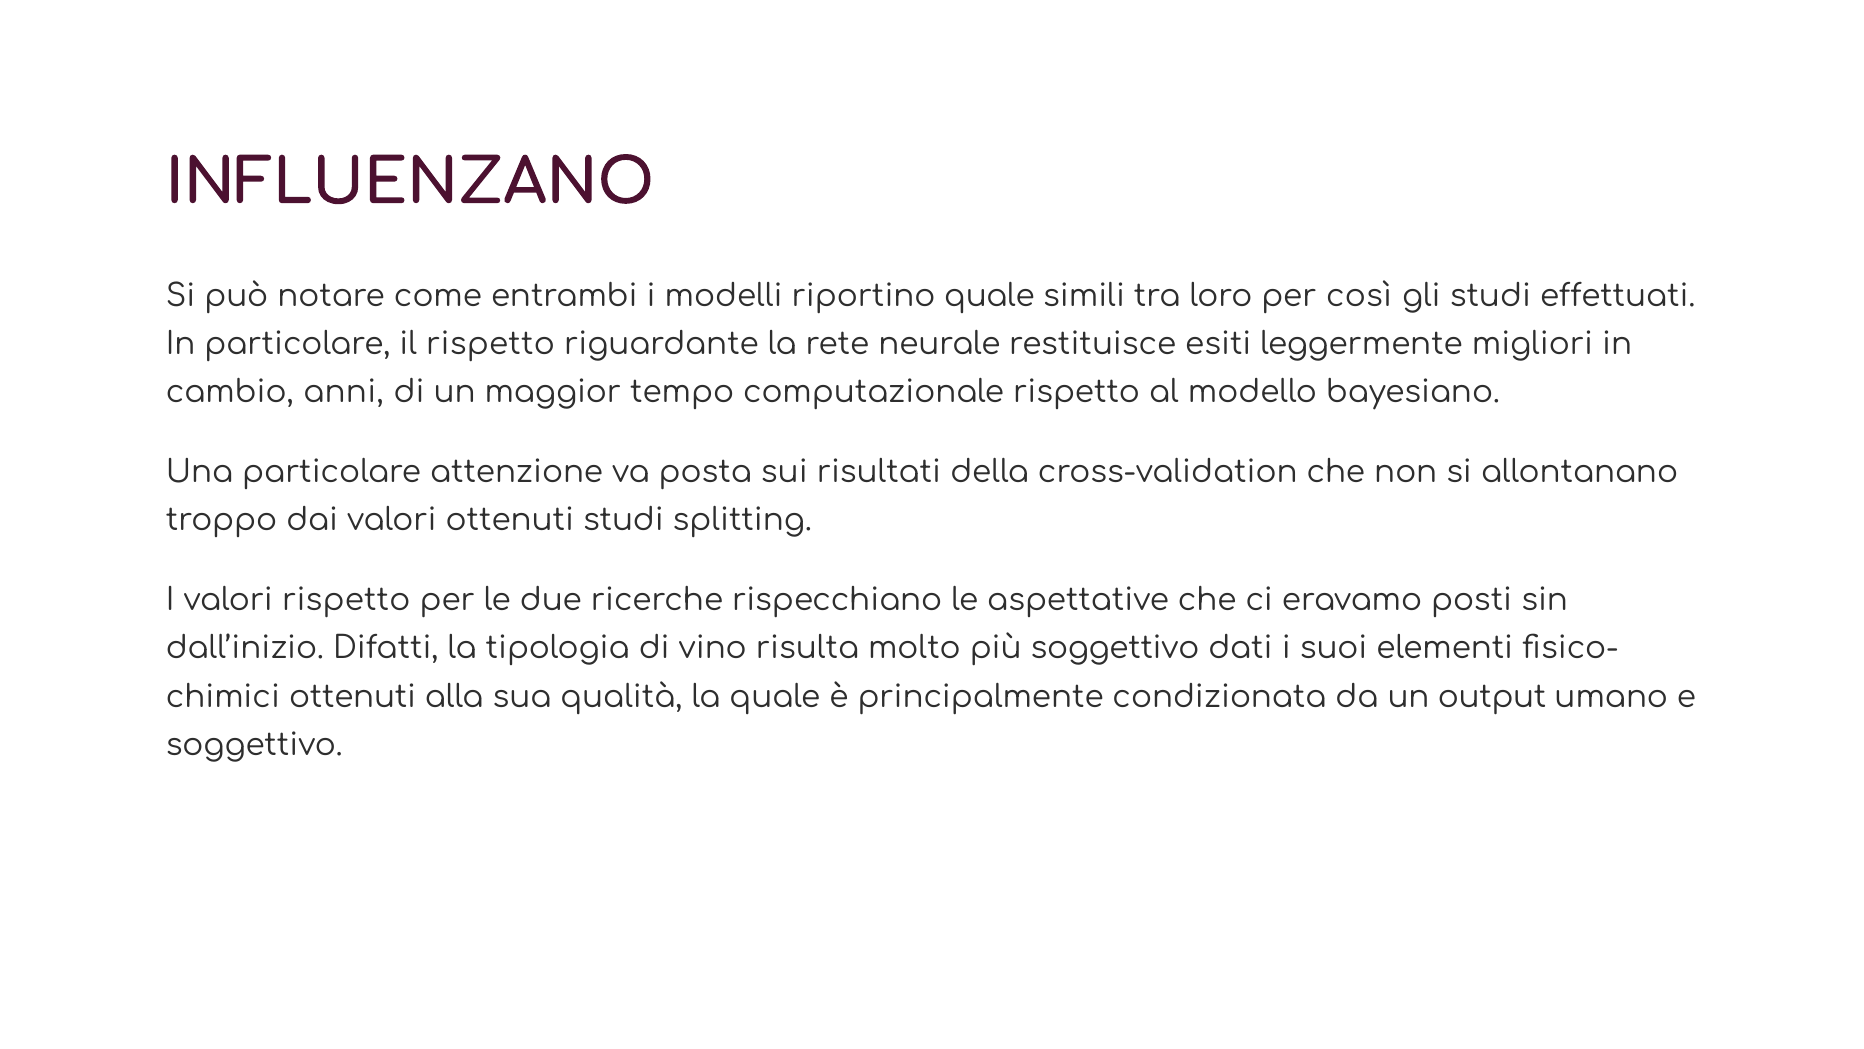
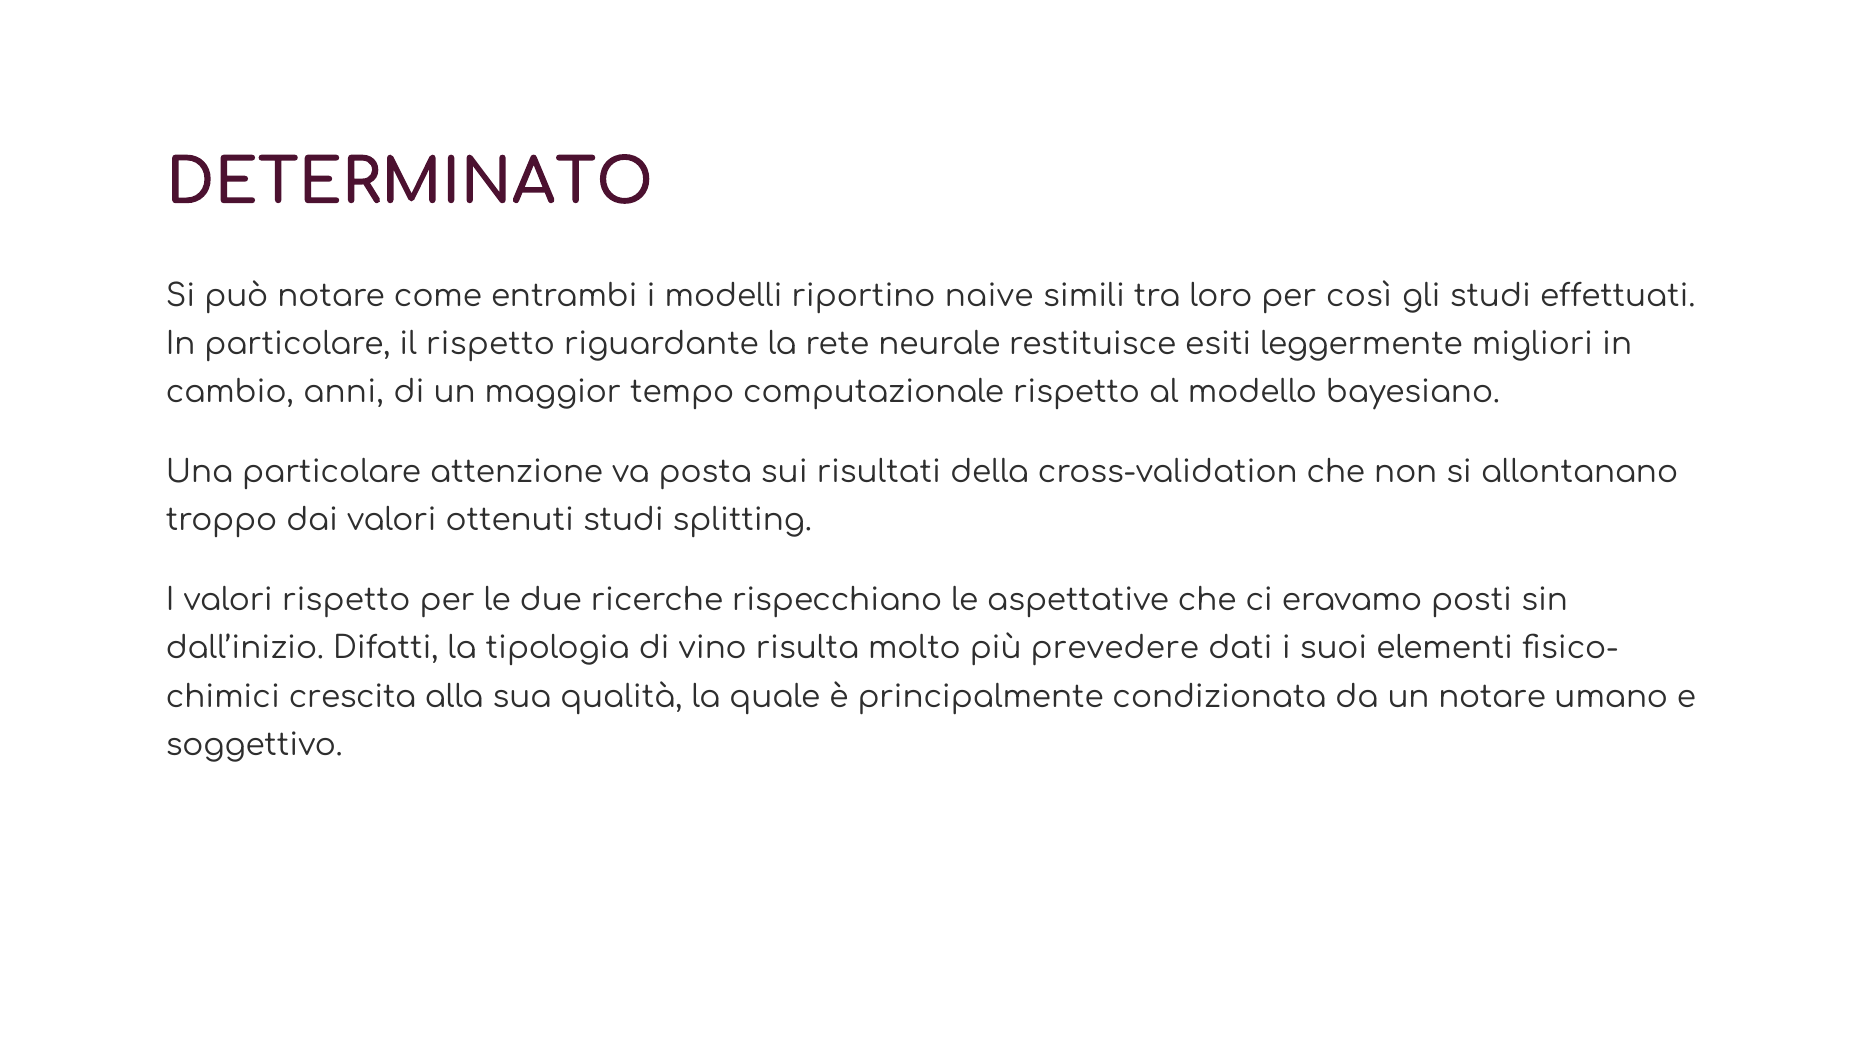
INFLUENZANO: INFLUENZANO -> DETERMINATO
riportino quale: quale -> naive
più soggettivo: soggettivo -> prevedere
ottenuti at (353, 697): ottenuti -> crescita
un output: output -> notare
